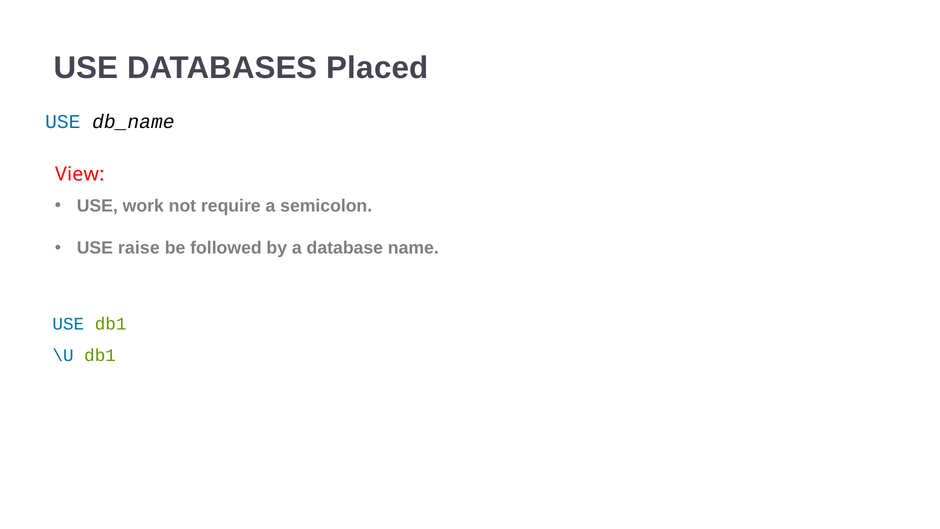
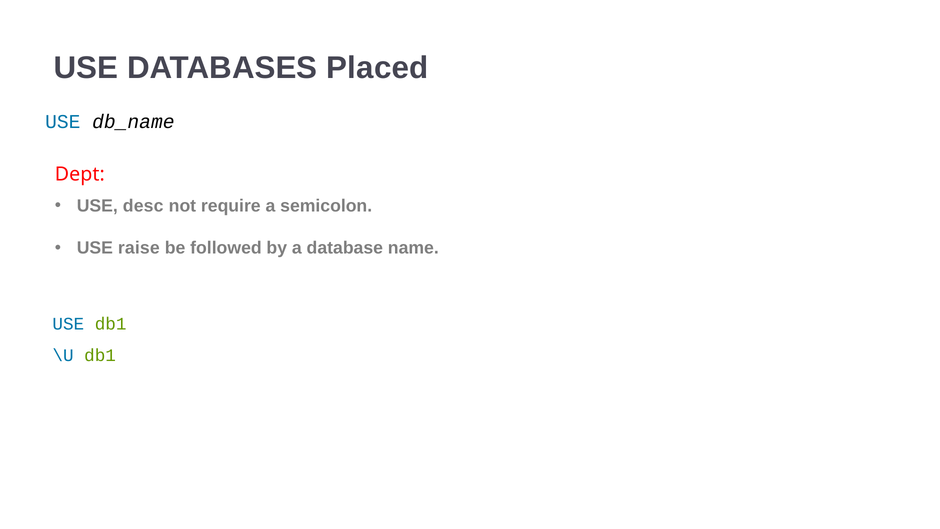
View: View -> Dept
work: work -> desc
